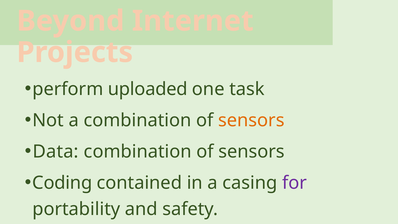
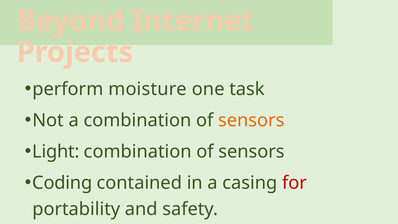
uploaded: uploaded -> moisture
Data: Data -> Light
for colour: purple -> red
